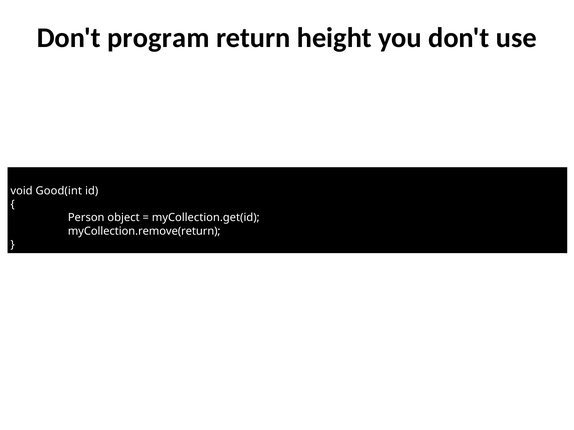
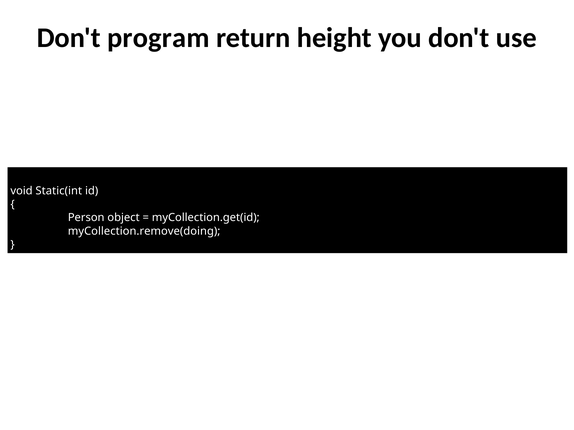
Good(int: Good(int -> Static(int
myCollection.remove(return: myCollection.remove(return -> myCollection.remove(doing
